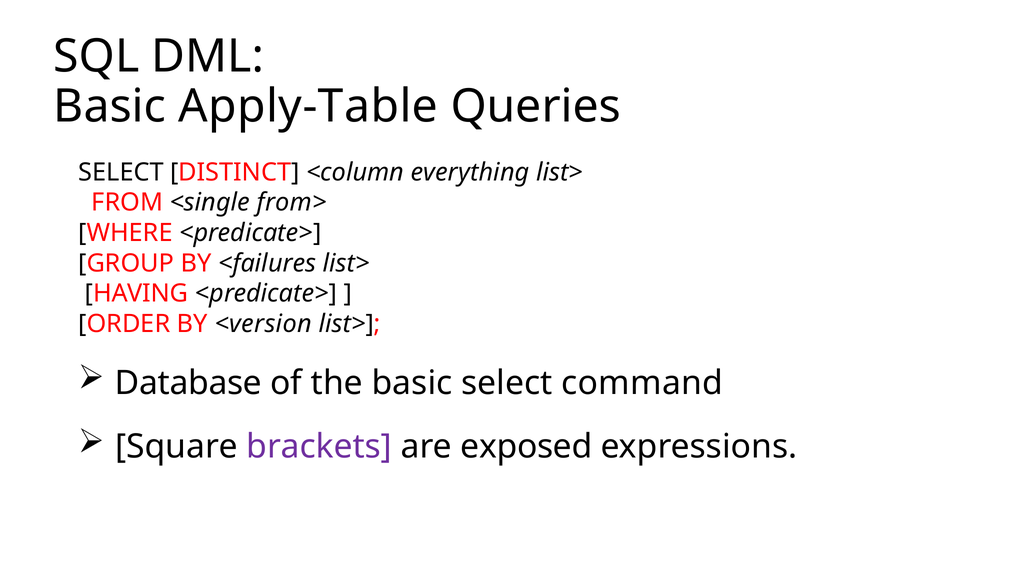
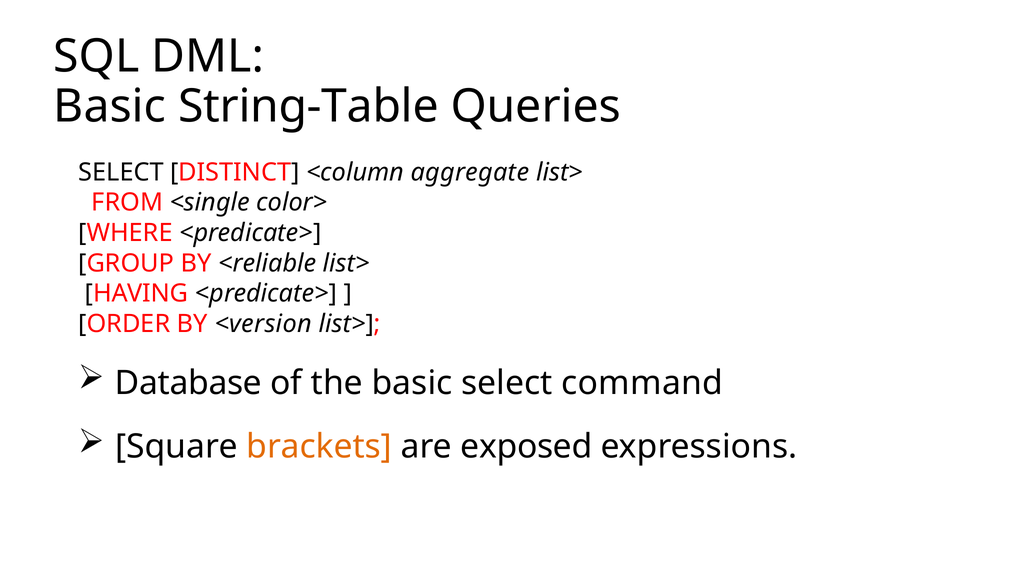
Apply-Table: Apply-Table -> String-Table
everything: everything -> aggregate
from>: from> -> color>
<failures: <failures -> <reliable
brackets colour: purple -> orange
